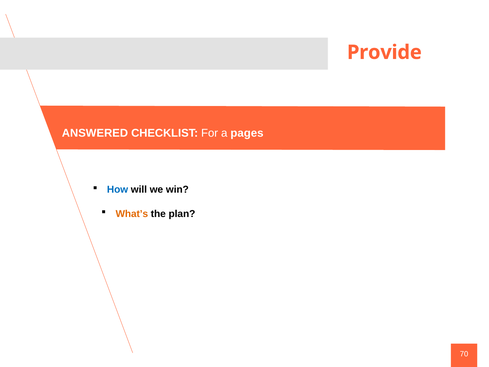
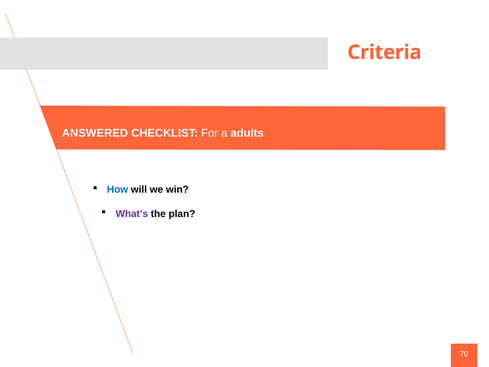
Provide: Provide -> Criteria
pages: pages -> adults
What’s colour: orange -> purple
